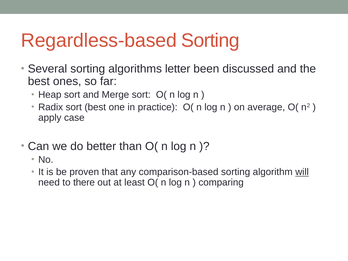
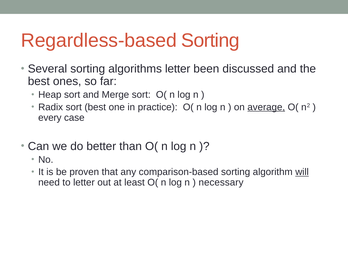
average underline: none -> present
apply: apply -> every
to there: there -> letter
comparing: comparing -> necessary
